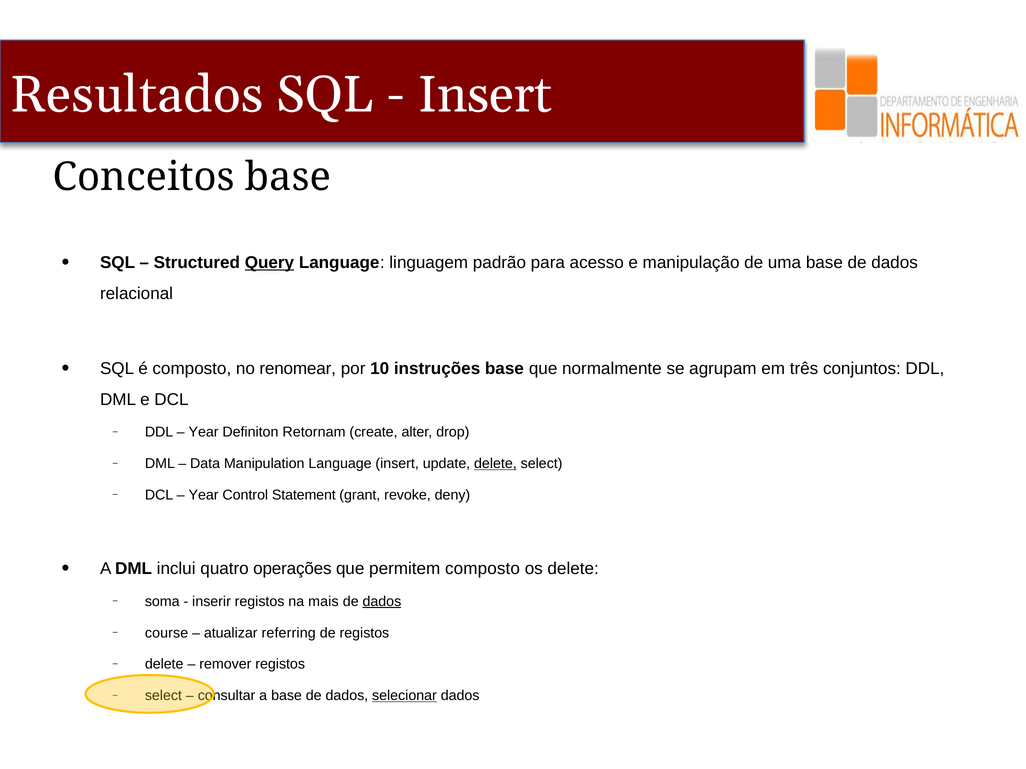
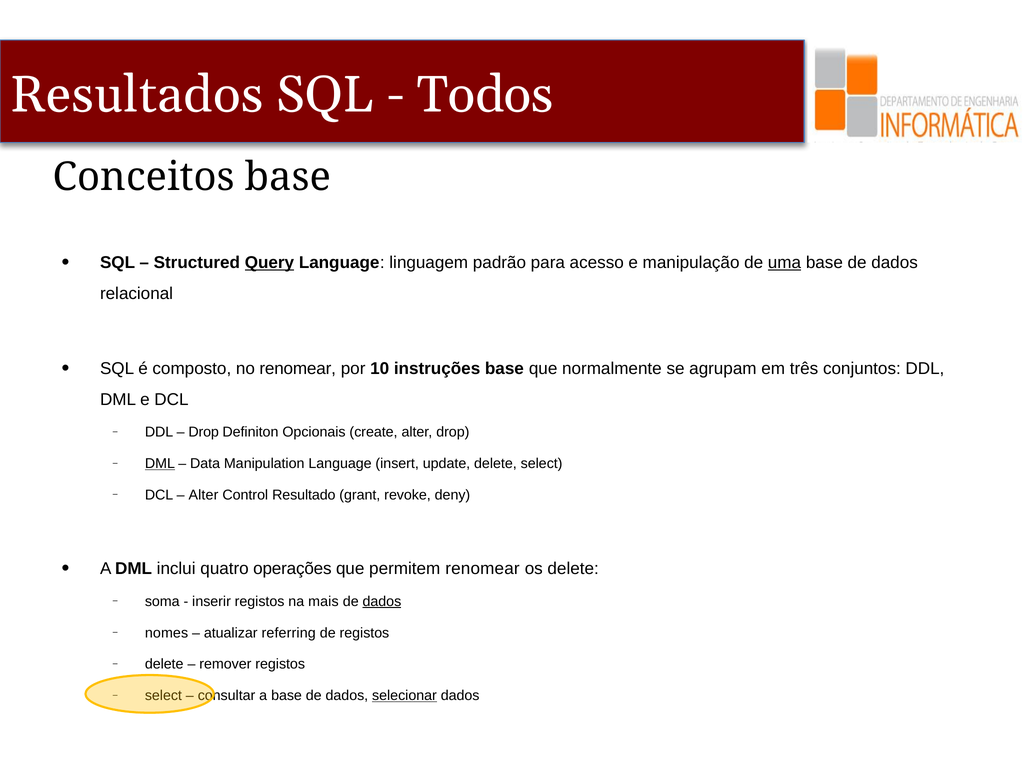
Insert at (485, 95): Insert -> Todos
uma underline: none -> present
Year at (204, 433): Year -> Drop
Retornam: Retornam -> Opcionais
DML at (160, 464) underline: none -> present
delete at (495, 464) underline: present -> none
Year at (204, 495): Year -> Alter
Statement: Statement -> Resultado
permitem composto: composto -> renomear
course: course -> nomes
